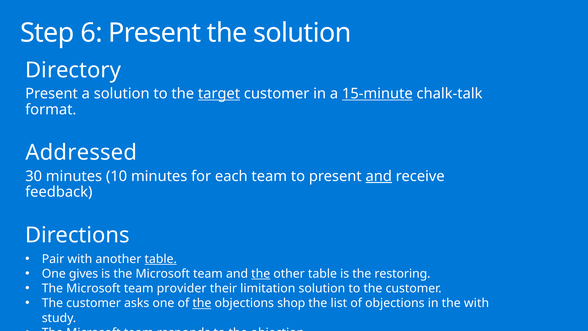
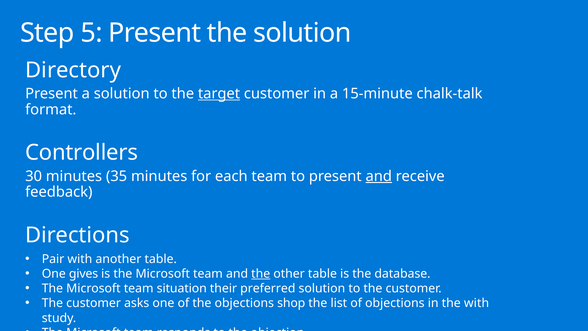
6: 6 -> 5
15-minute underline: present -> none
Addressed: Addressed -> Controllers
10: 10 -> 35
table at (161, 259) underline: present -> none
restoring: restoring -> database
provider: provider -> situation
limitation: limitation -> preferred
the at (202, 303) underline: present -> none
